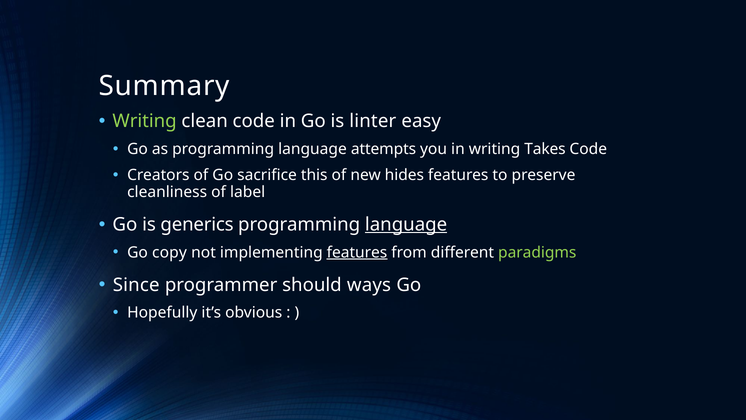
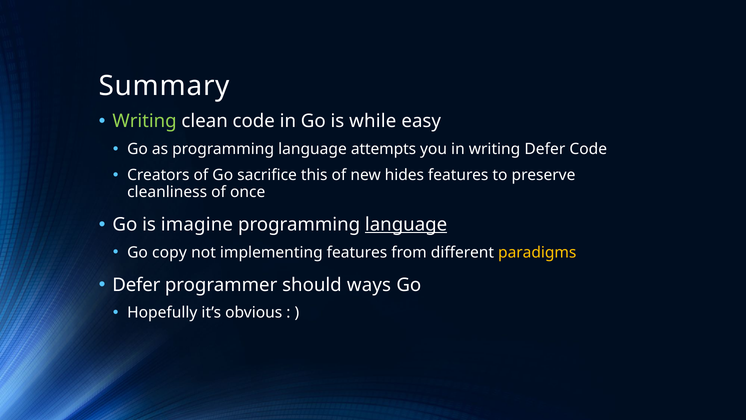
linter: linter -> while
writing Takes: Takes -> Defer
label: label -> once
generics: generics -> imagine
features at (357, 252) underline: present -> none
paradigms colour: light green -> yellow
Since at (136, 285): Since -> Defer
